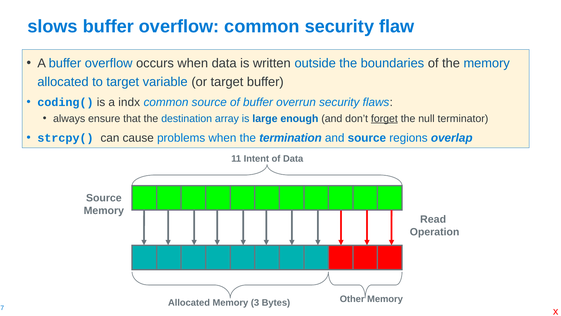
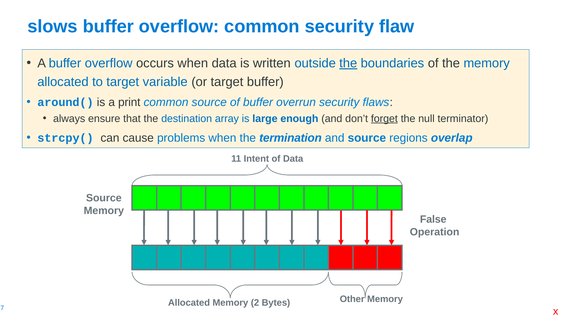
the at (348, 63) underline: none -> present
coding(: coding( -> around(
indx: indx -> print
Read: Read -> False
3: 3 -> 2
